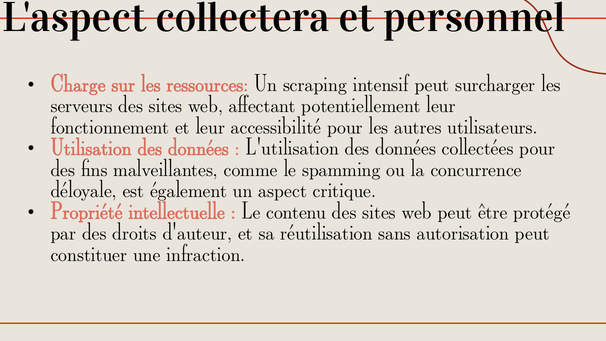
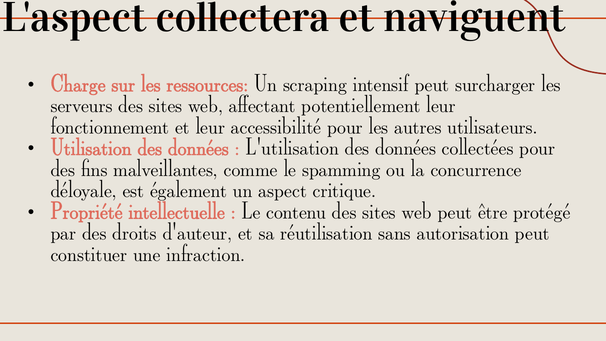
personnel: personnel -> naviguent
